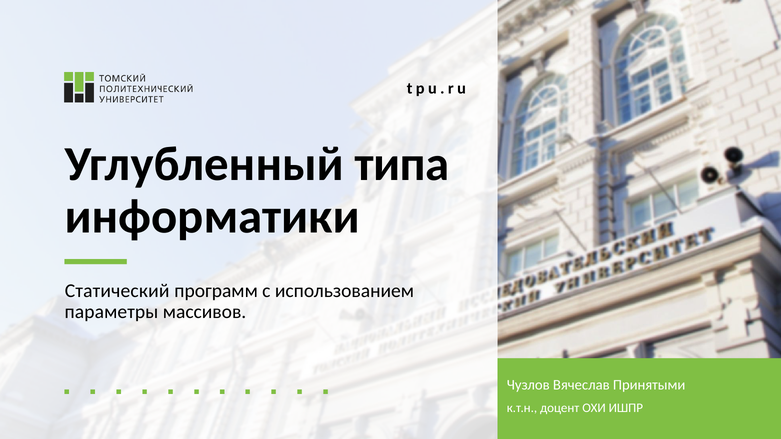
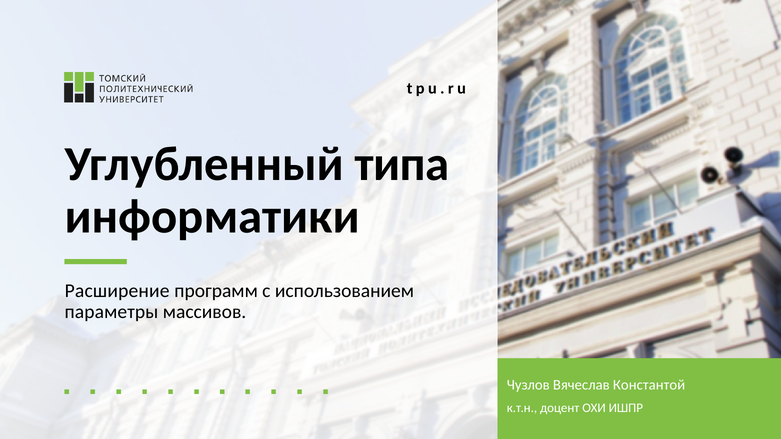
Статический: Статический -> Расширение
Принятыми: Принятыми -> Константой
